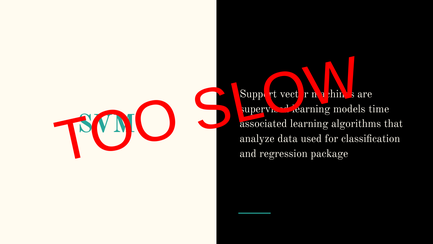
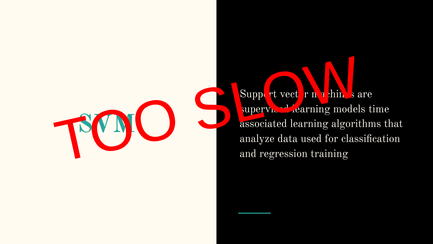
package: package -> training
